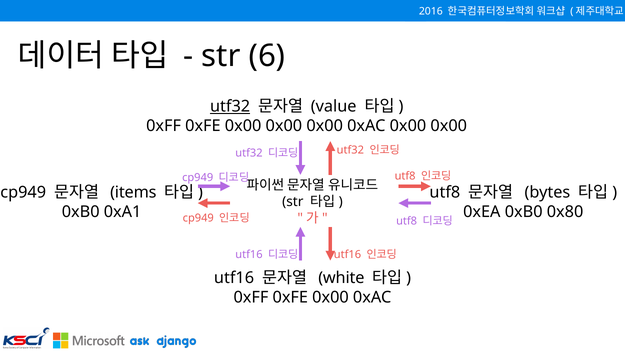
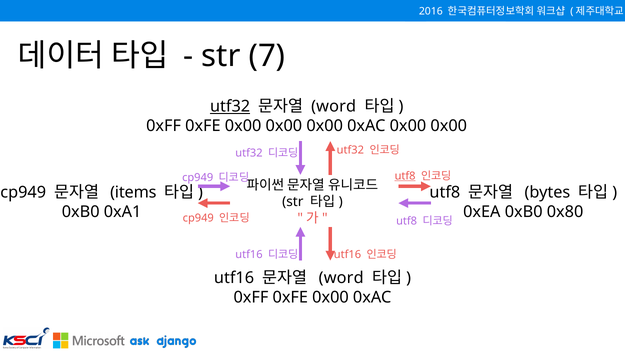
6: 6 -> 7
value at (334, 107): value -> word
utf8 at (405, 176) underline: none -> present
white at (341, 278): white -> word
